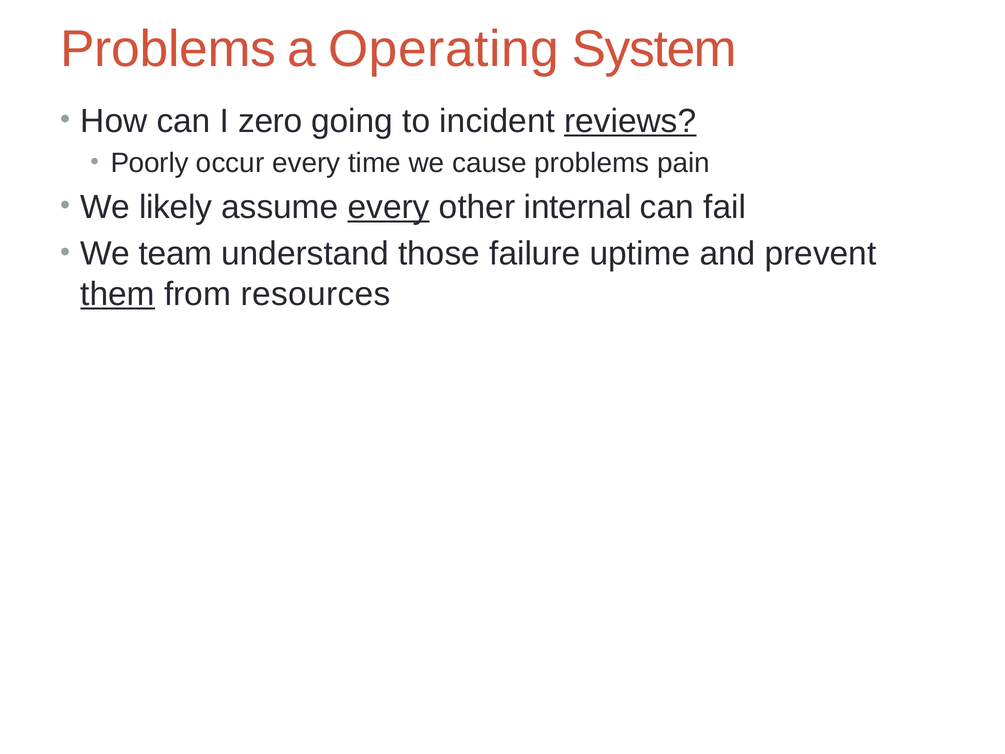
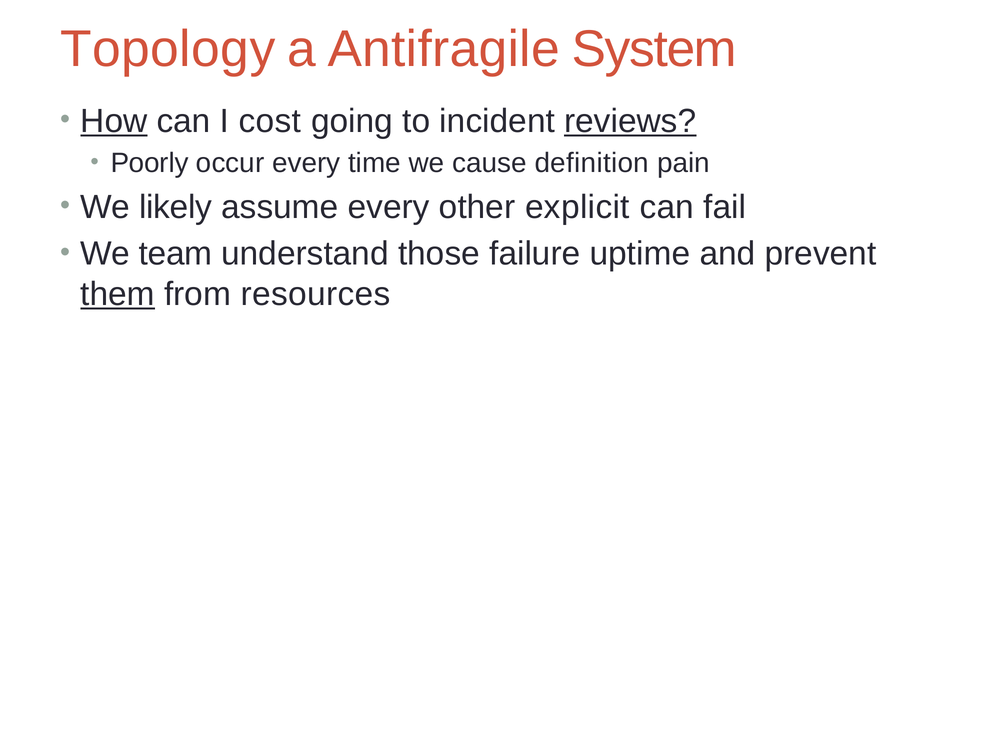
Problems at (168, 49): Problems -> Topology
Operating: Operating -> Antifragile
How underline: none -> present
zero: zero -> cost
cause problems: problems -> definition
every at (389, 207) underline: present -> none
internal: internal -> explicit
